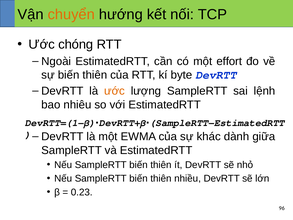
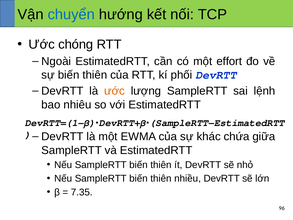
chuyển colour: orange -> blue
byte: byte -> phối
dành: dành -> chứa
0.23: 0.23 -> 7.35
